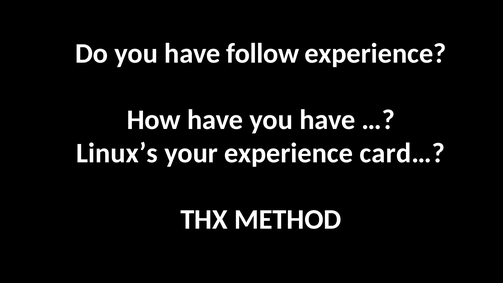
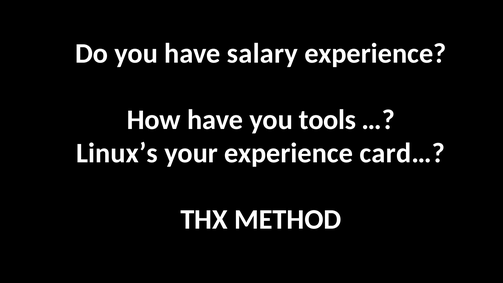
follow: follow -> salary
have you have: have -> tools
